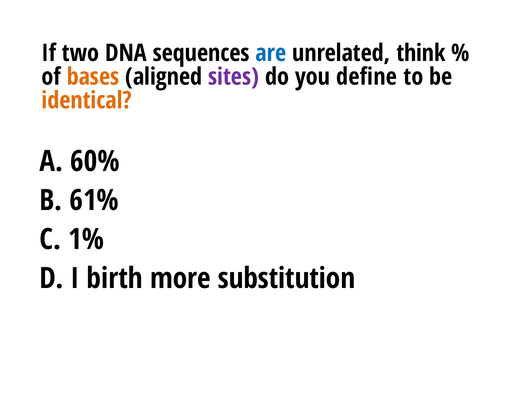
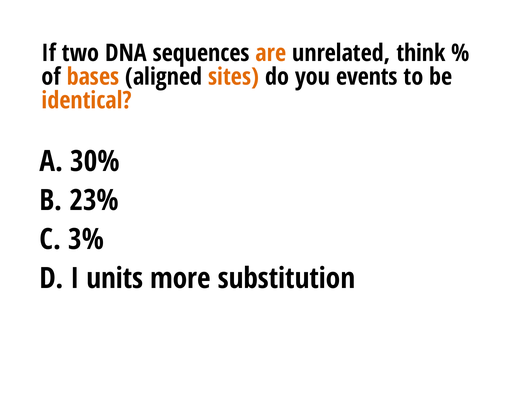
are colour: blue -> orange
sites colour: purple -> orange
define: define -> events
60%: 60% -> 30%
61%: 61% -> 23%
1%: 1% -> 3%
birth: birth -> units
